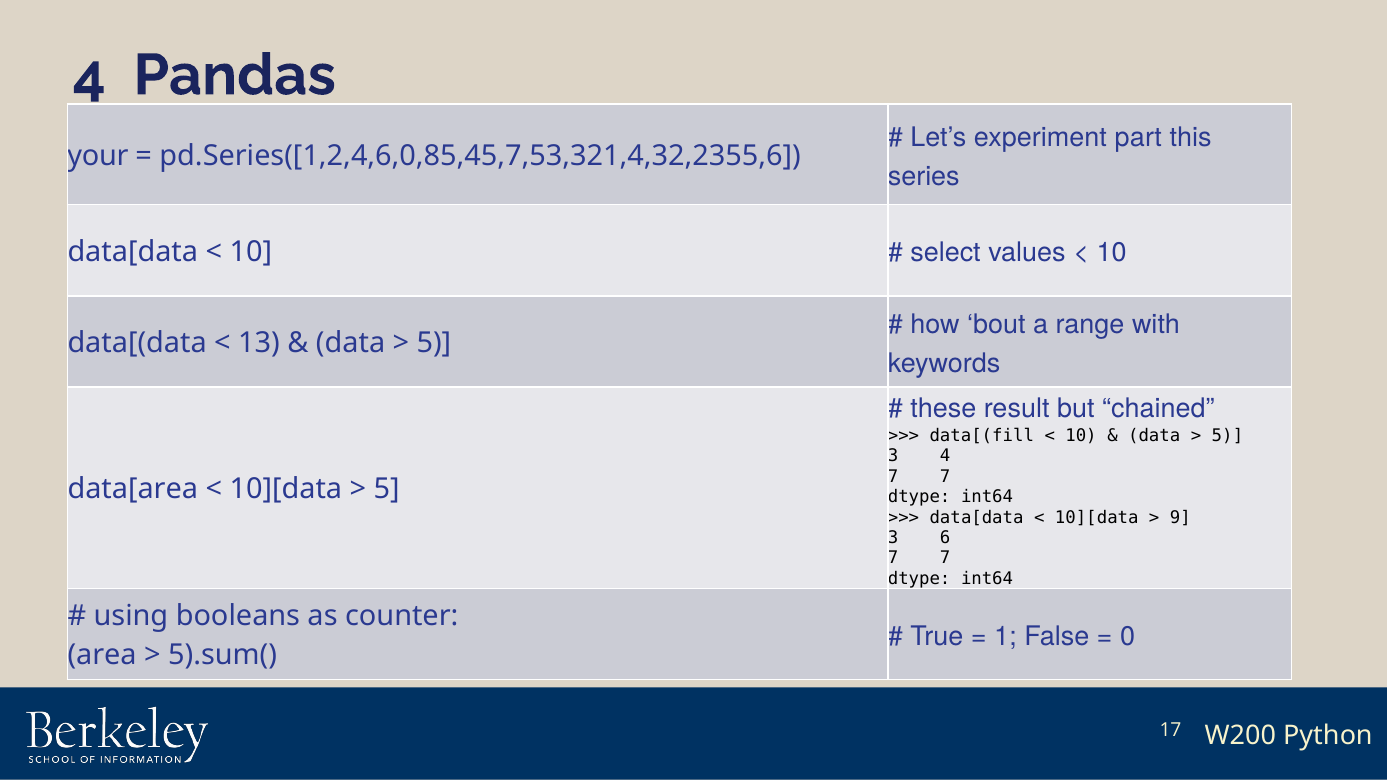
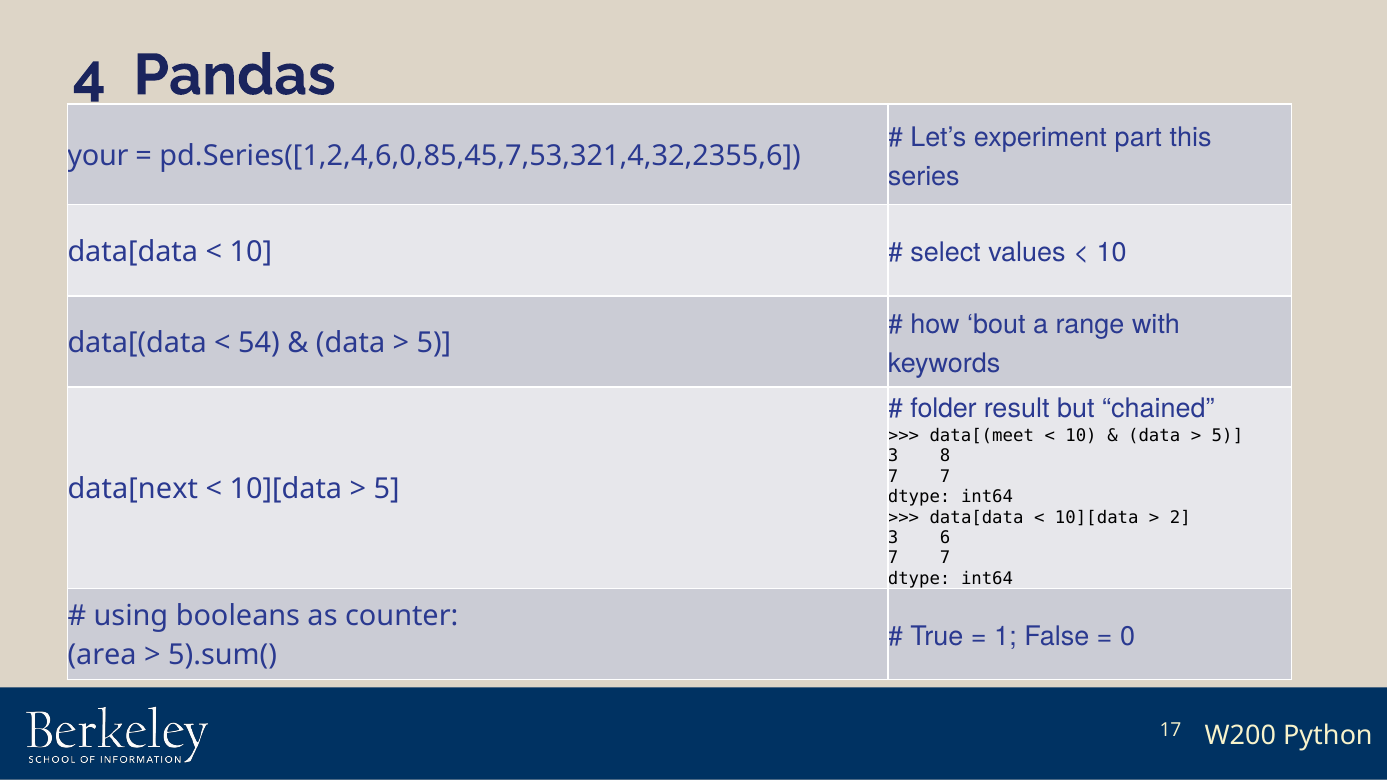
13: 13 -> 54
these: these -> folder
data[(fill: data[(fill -> data[(meet
3 4: 4 -> 8
data[area: data[area -> data[next
9: 9 -> 2
